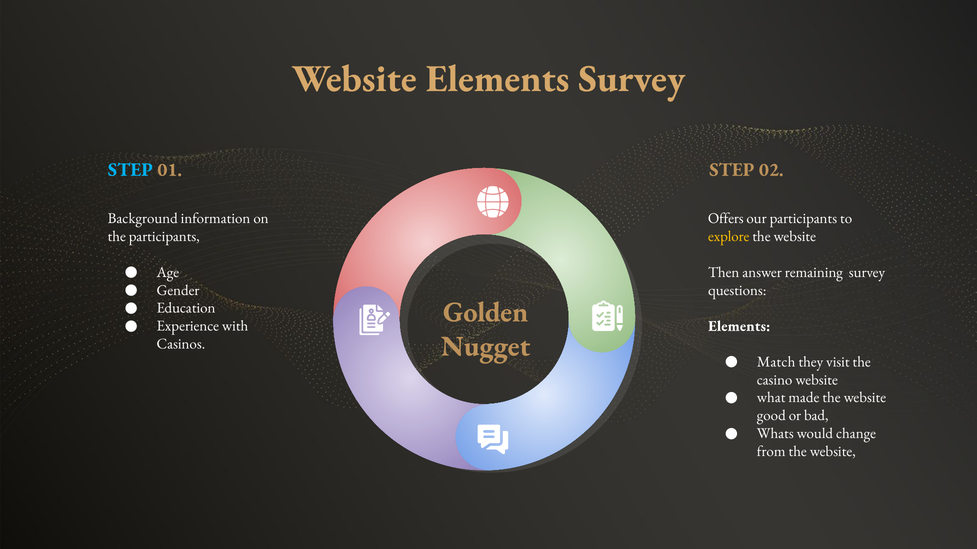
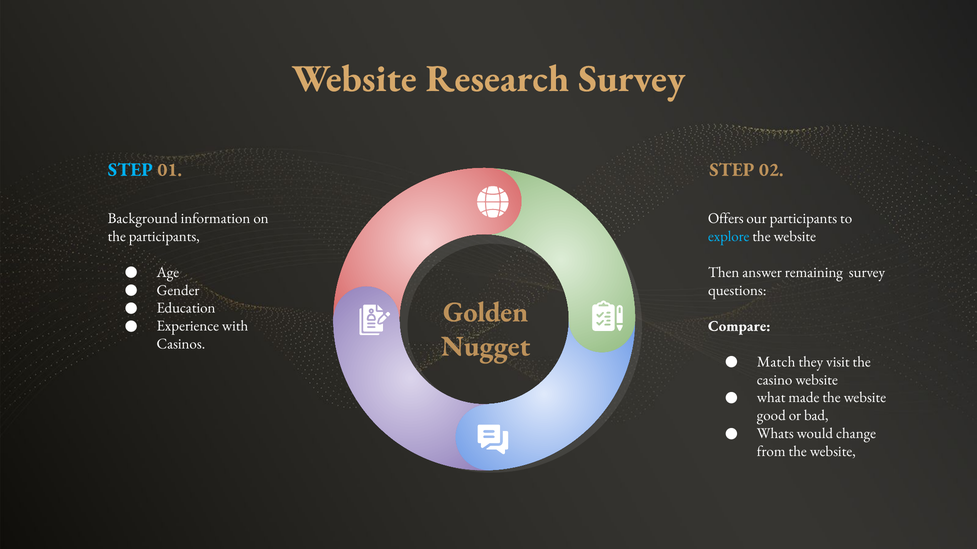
Website Elements: Elements -> Research
explore colour: yellow -> light blue
Elements at (739, 326): Elements -> Compare
